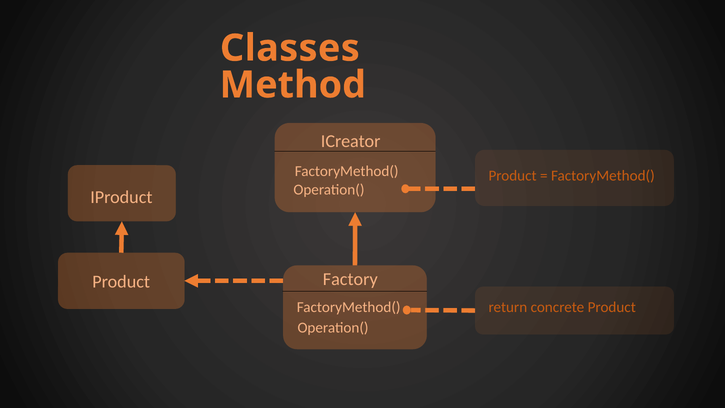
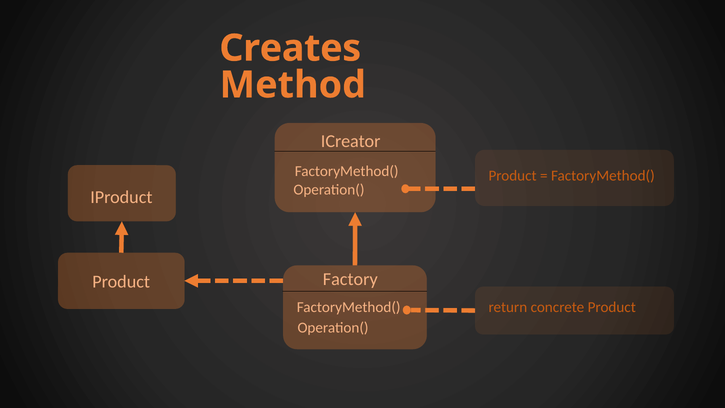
Classes: Classes -> Creates
